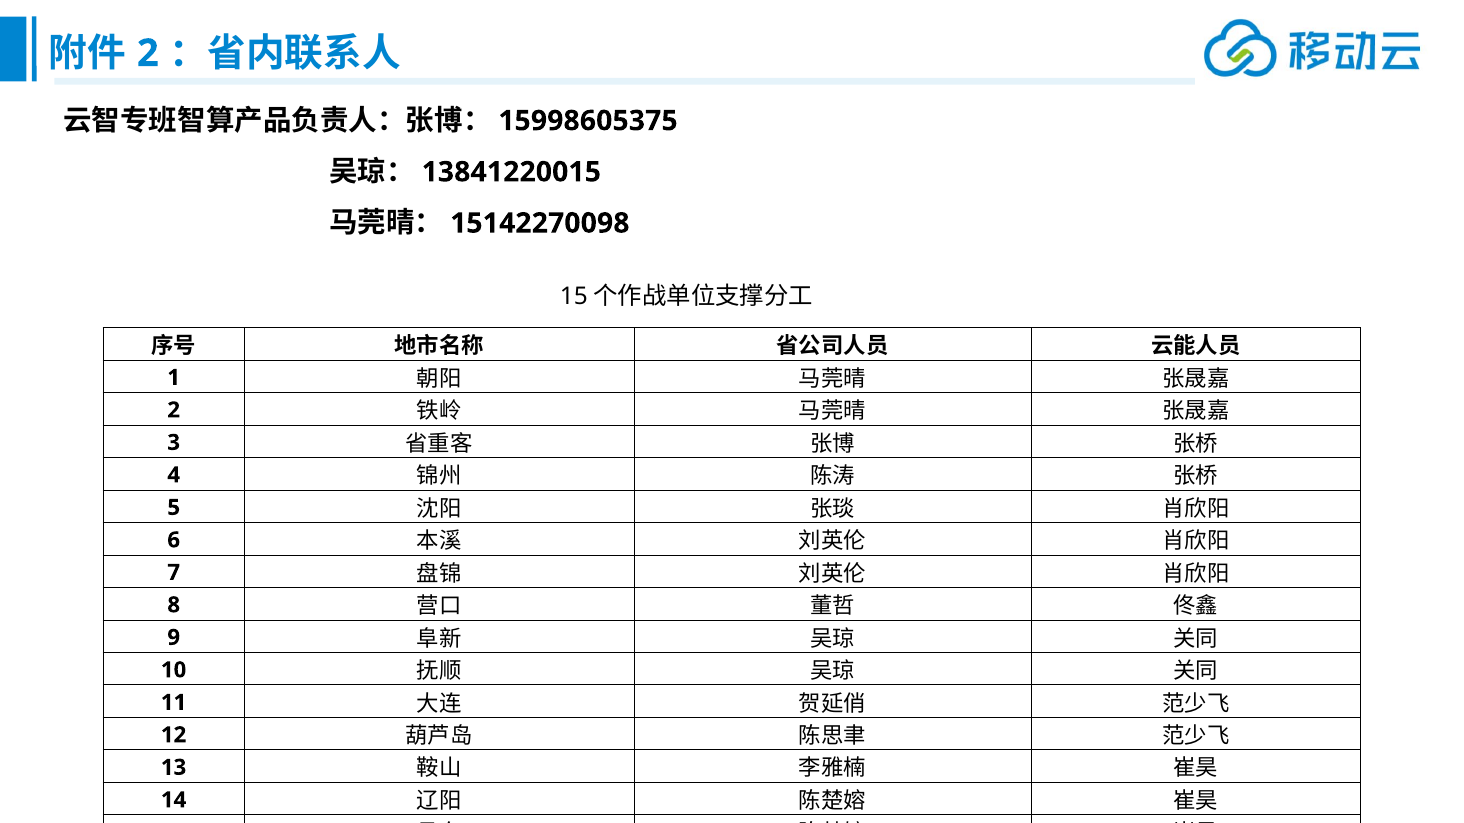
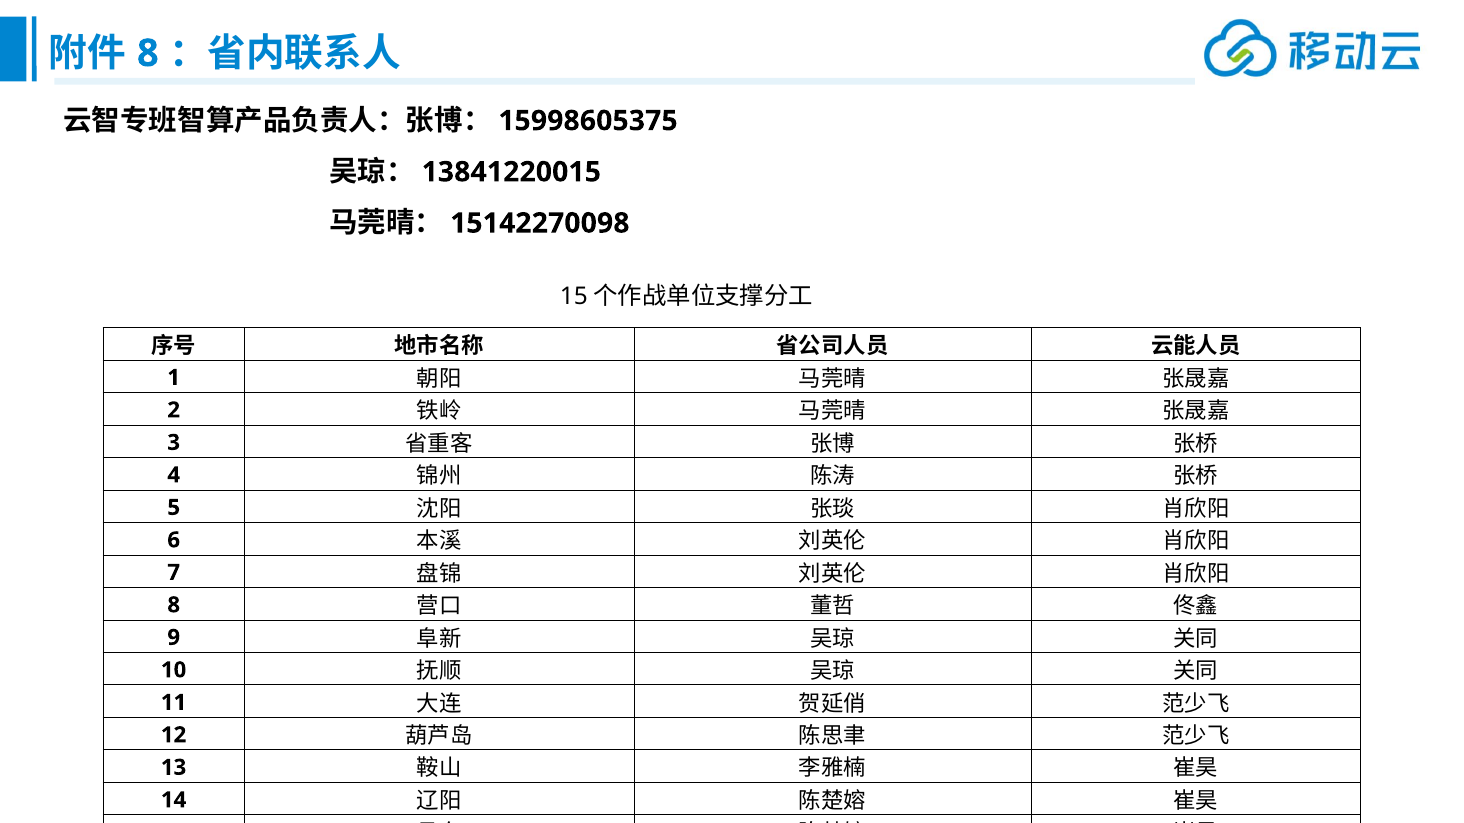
2 at (148, 53): 2 -> 8
